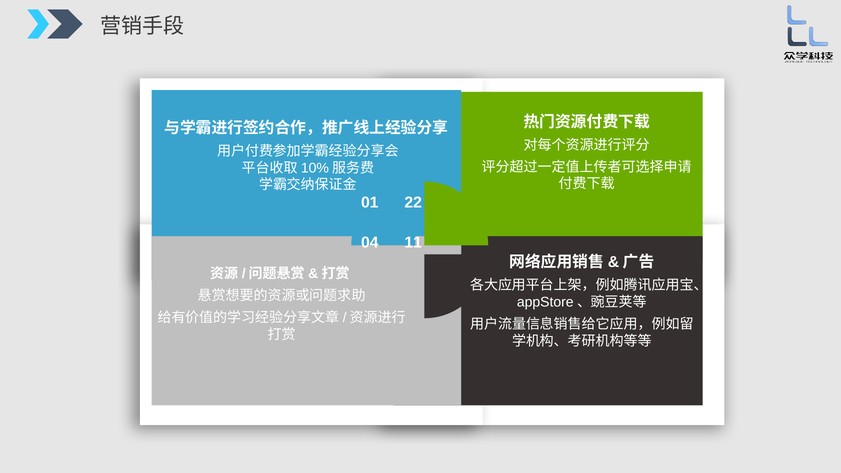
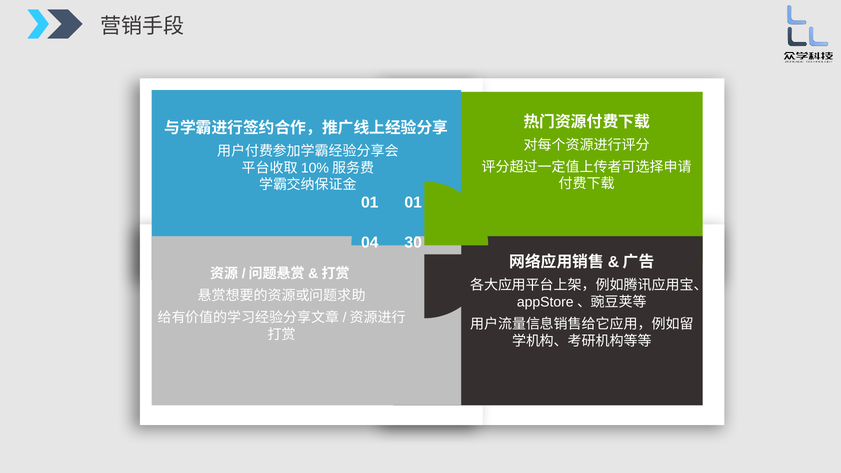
01 22: 22 -> 01
11: 11 -> 30
